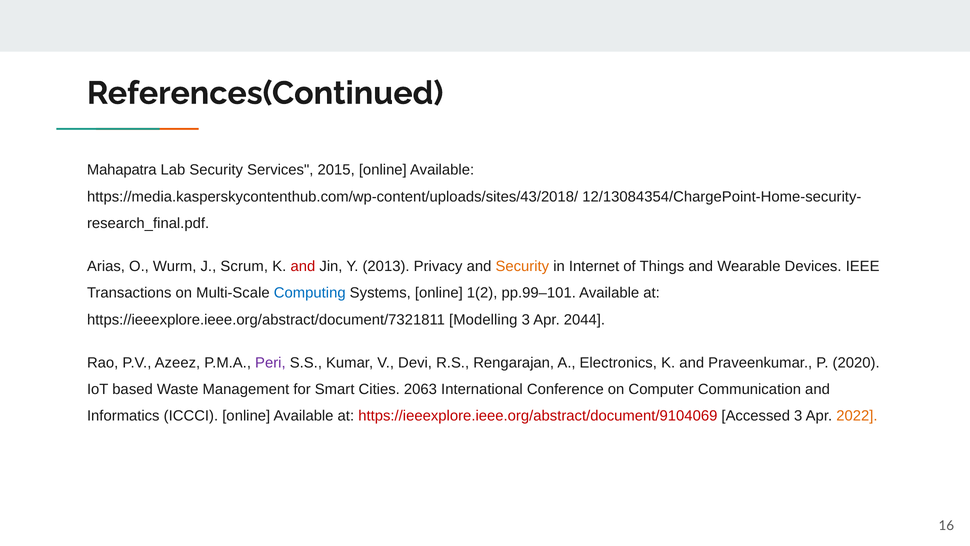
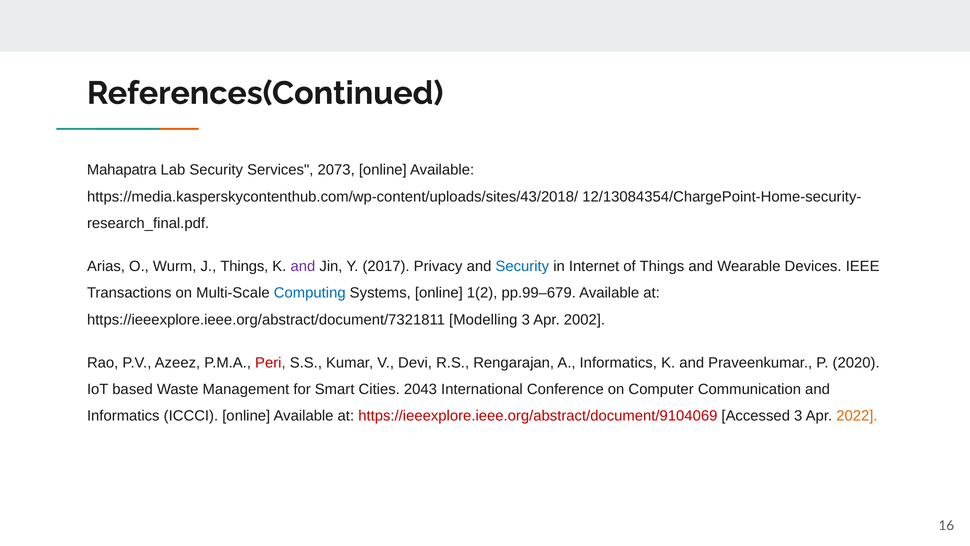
2015: 2015 -> 2073
J Scrum: Scrum -> Things
and at (303, 266) colour: red -> purple
2013: 2013 -> 2017
Security at (522, 266) colour: orange -> blue
pp.99–101: pp.99–101 -> pp.99–679
2044: 2044 -> 2002
Peri colour: purple -> red
A Electronics: Electronics -> Informatics
2063: 2063 -> 2043
